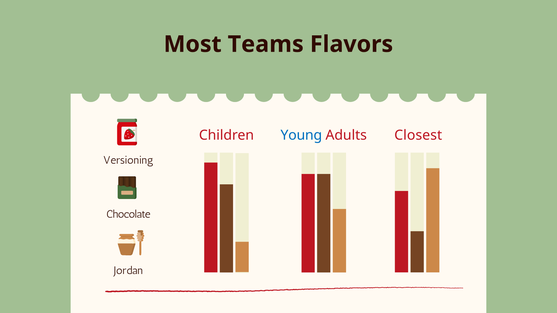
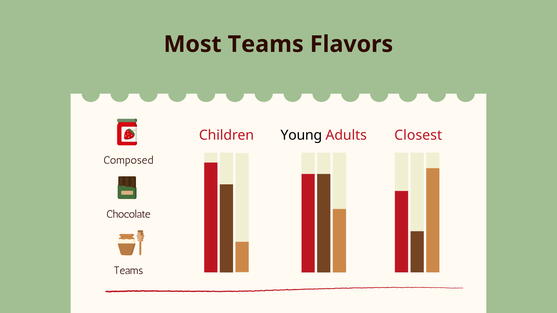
Young colour: blue -> black
Versioning: Versioning -> Composed
Jordan at (128, 271): Jordan -> Teams
